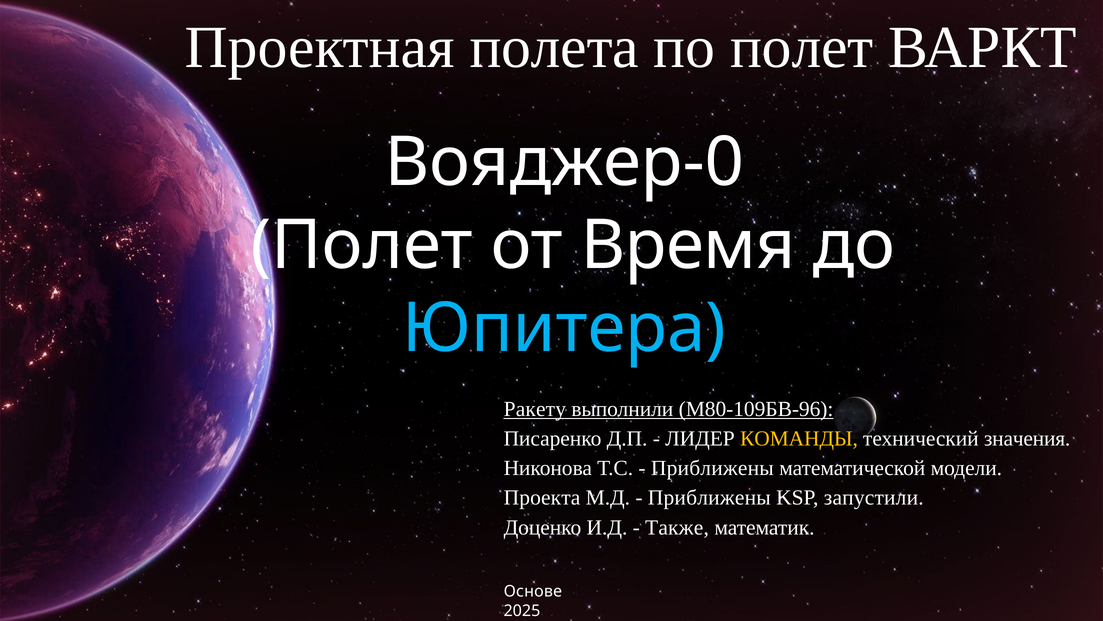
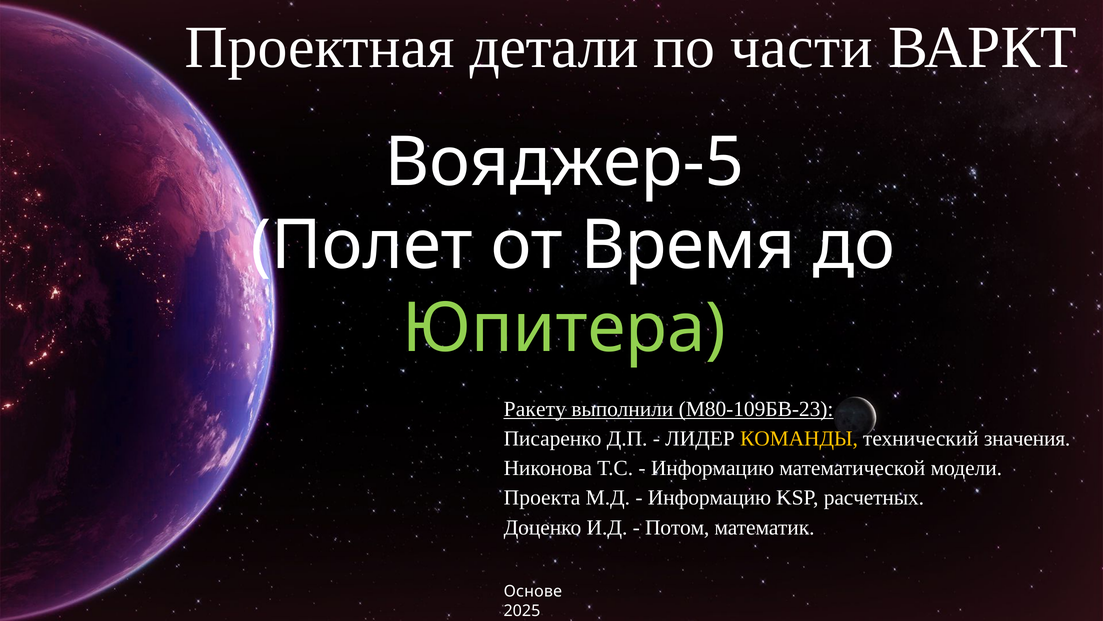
полета: полета -> детали
по полет: полет -> части
Вояджер-0: Вояджер-0 -> Вояджер-5
Юпитера colour: light blue -> light green
М80-109БВ-96: М80-109БВ-96 -> М80-109БВ-23
Приближены at (712, 468): Приближены -> Информацию
Приближены at (709, 497): Приближены -> Информацию
запустили: запустили -> расчетных
Также: Также -> Потом
